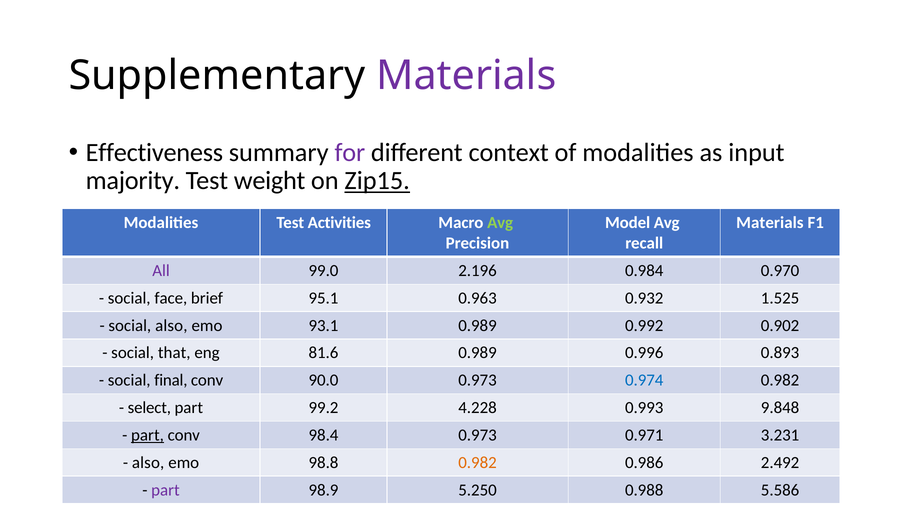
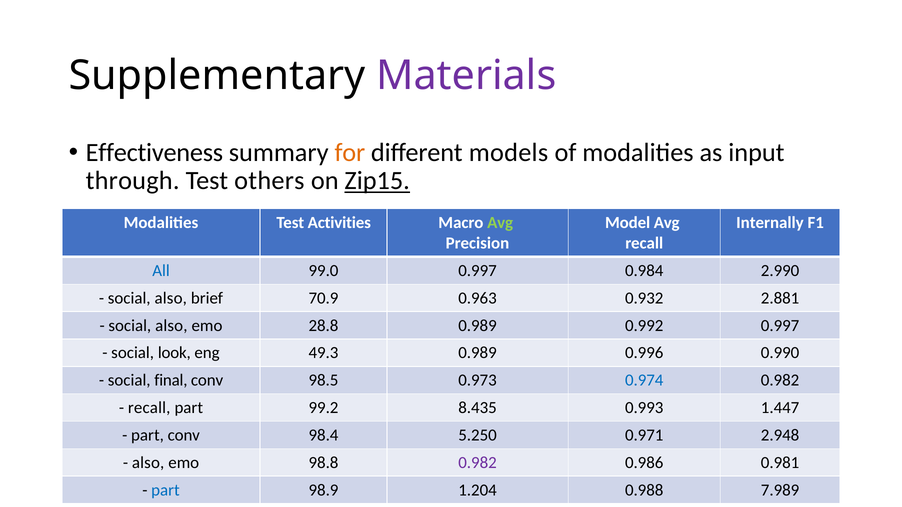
for colour: purple -> orange
context: context -> models
majority: majority -> through
weight: weight -> others
Materials at (770, 223): Materials -> Internally
All colour: purple -> blue
99.0 2.196: 2.196 -> 0.997
0.970: 0.970 -> 2.990
face at (171, 298): face -> also
95.1: 95.1 -> 70.9
1.525: 1.525 -> 2.881
93.1: 93.1 -> 28.8
0.992 0.902: 0.902 -> 0.997
that: that -> look
81.6: 81.6 -> 49.3
0.893: 0.893 -> 0.990
90.0: 90.0 -> 98.5
select at (149, 408): select -> recall
4.228: 4.228 -> 8.435
9.848: 9.848 -> 1.447
part at (147, 435) underline: present -> none
98.4 0.973: 0.973 -> 5.250
3.231: 3.231 -> 2.948
0.982 at (478, 463) colour: orange -> purple
2.492: 2.492 -> 0.981
part at (165, 490) colour: purple -> blue
5.250: 5.250 -> 1.204
5.586: 5.586 -> 7.989
